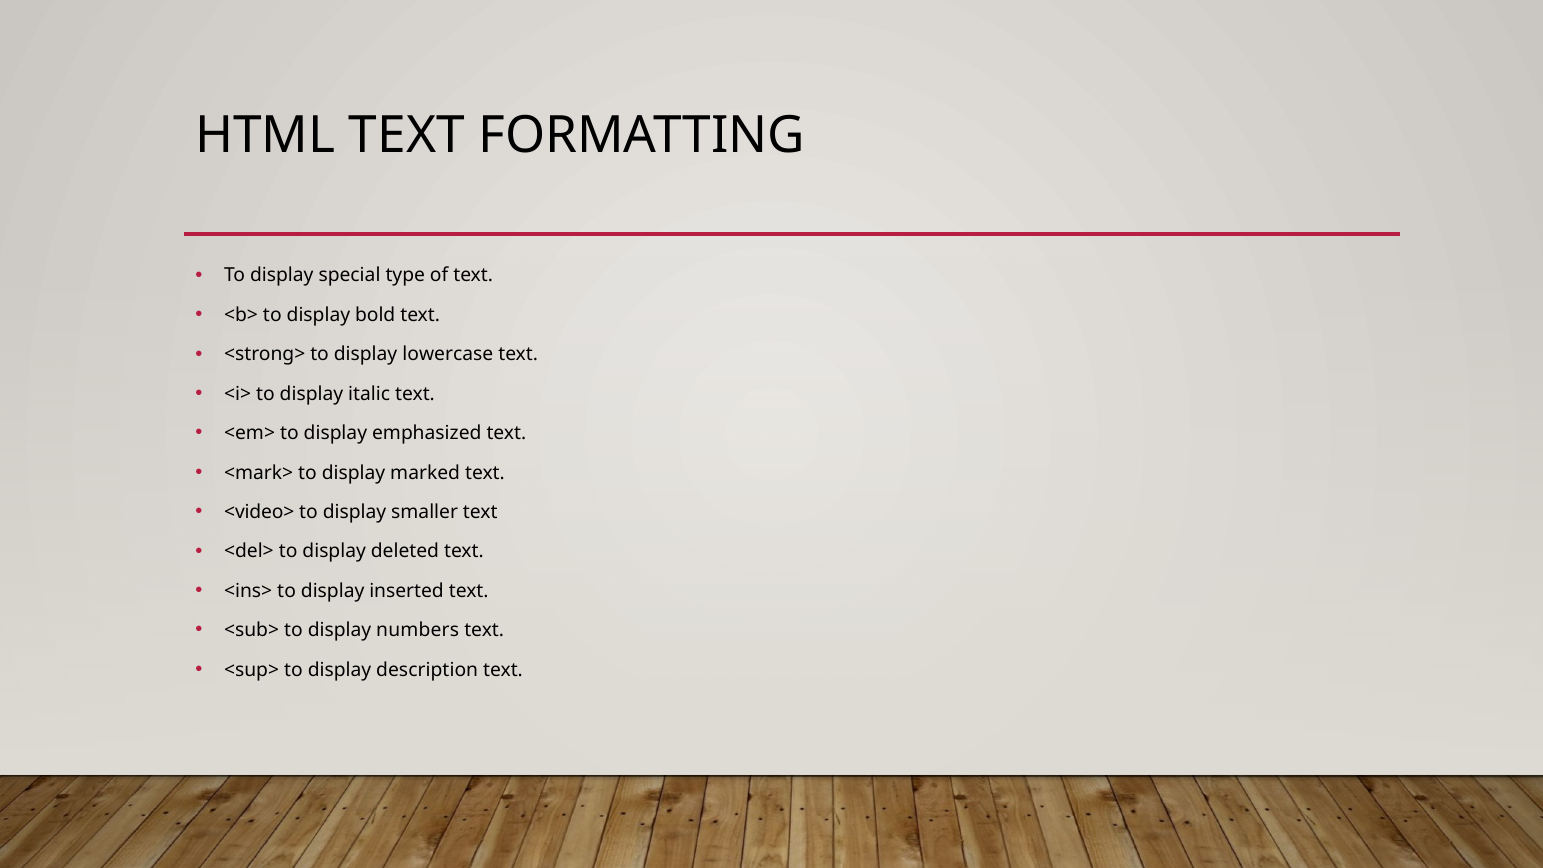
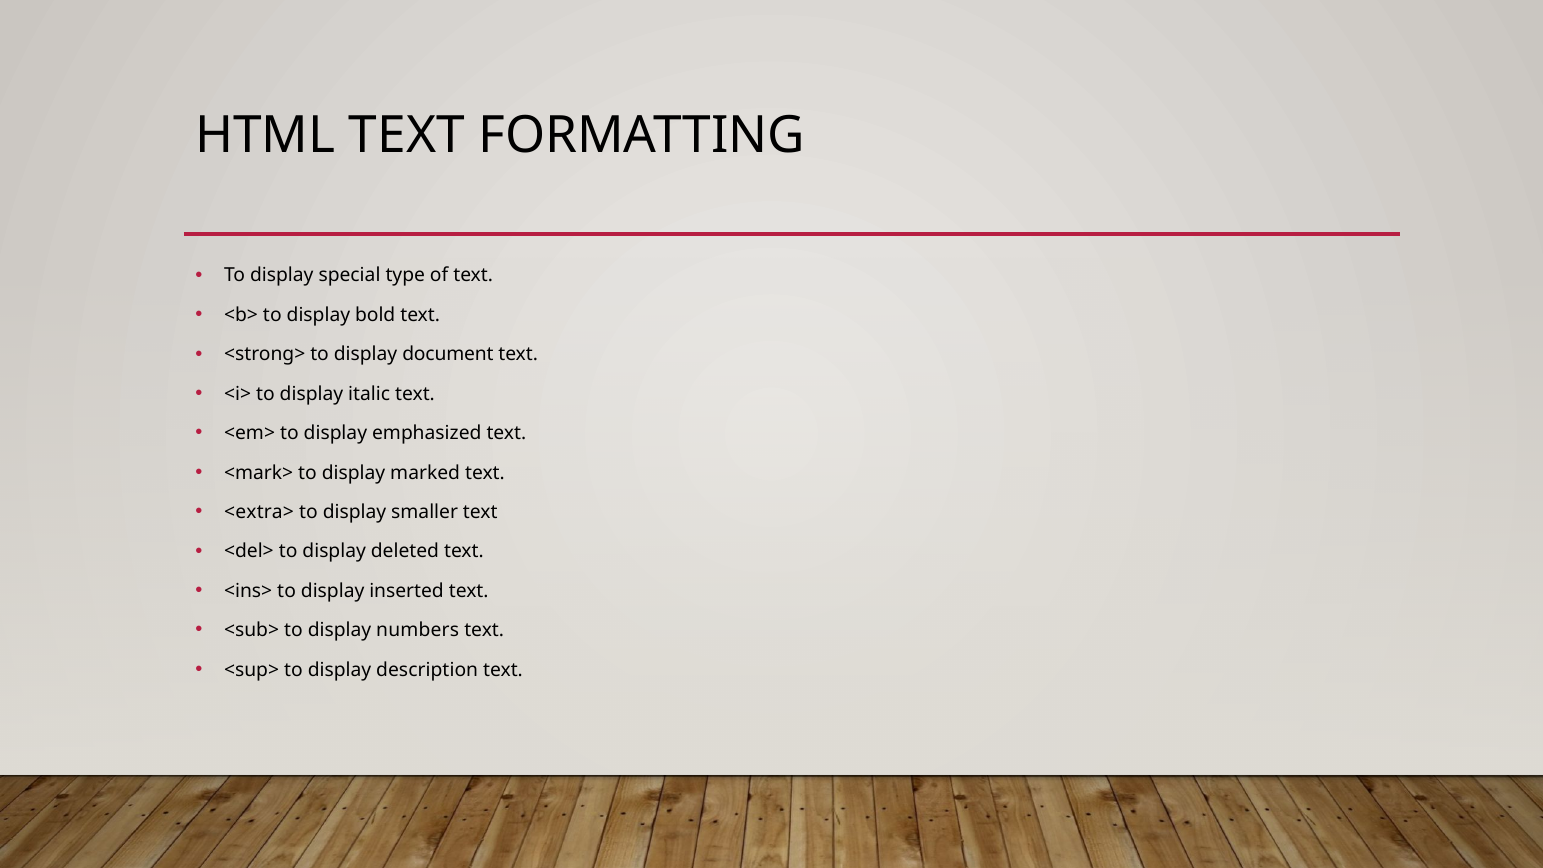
lowercase: lowercase -> document
<video>: <video> -> <extra>
